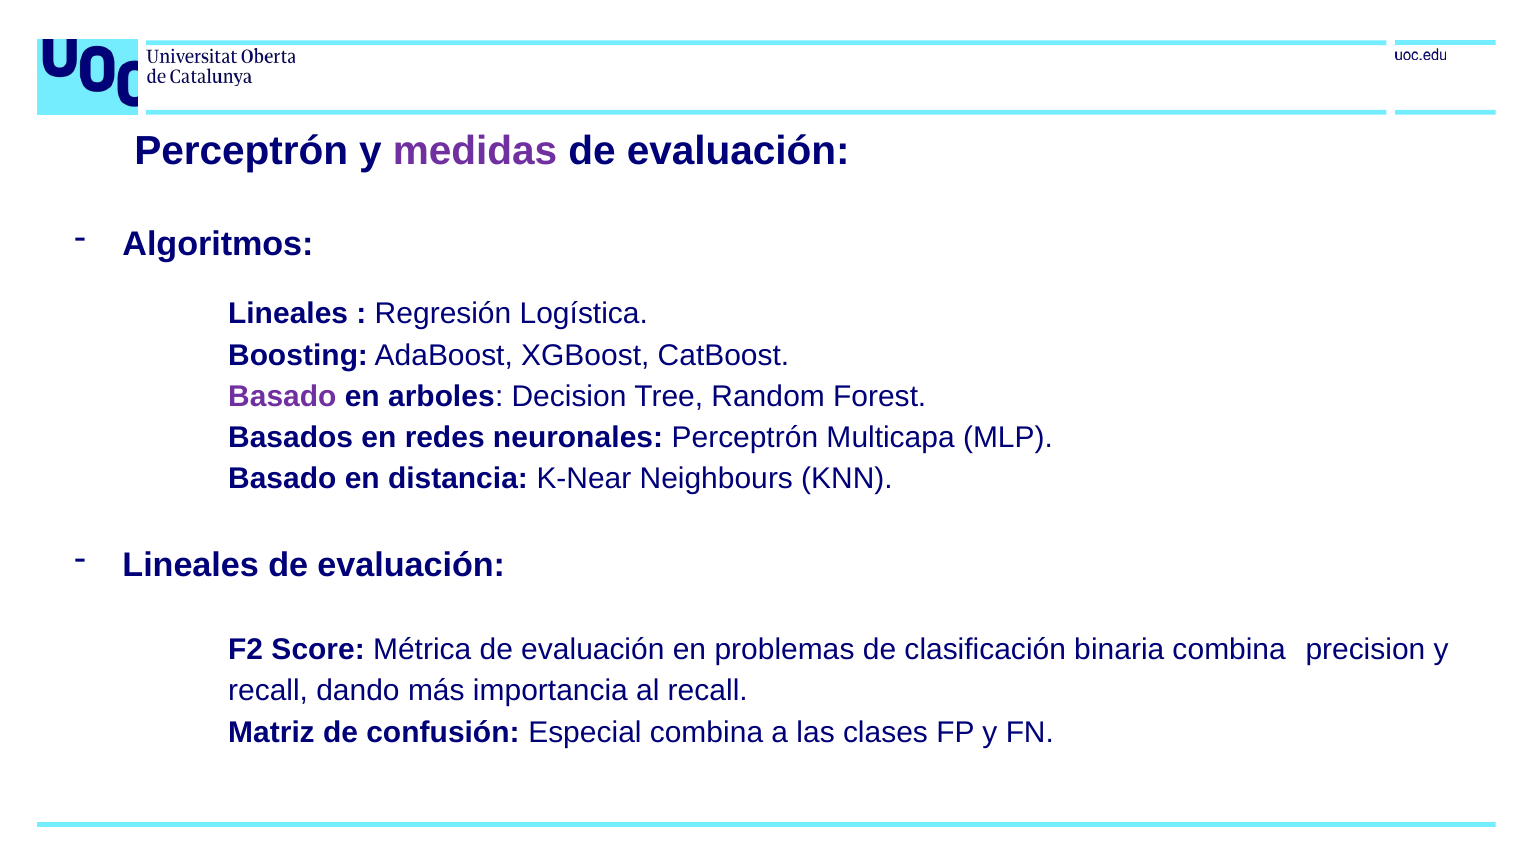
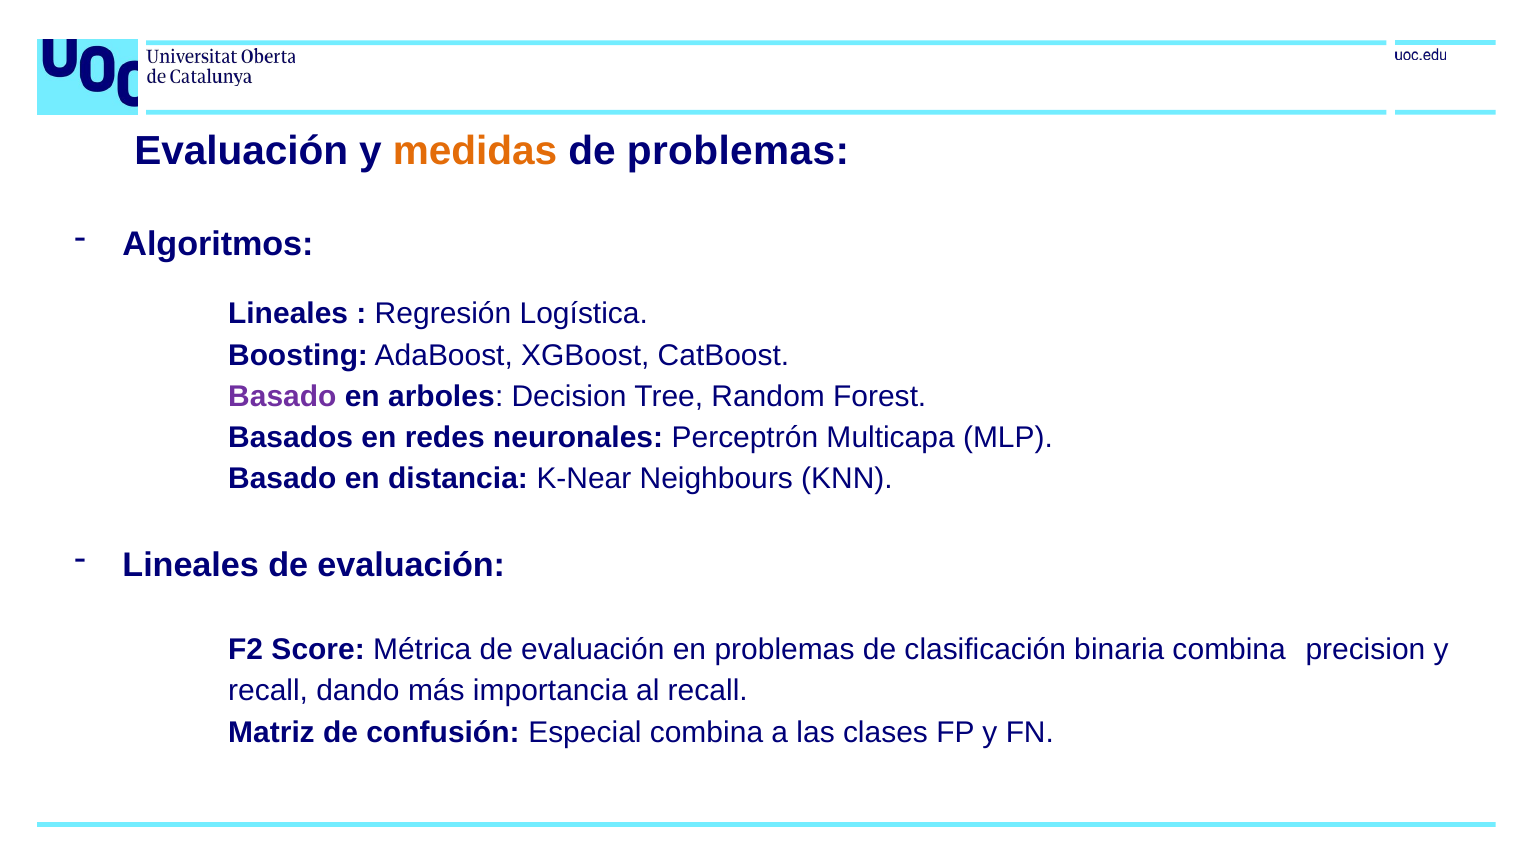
Perceptrón at (241, 152): Perceptrón -> Evaluación
medidas colour: purple -> orange
evaluación at (738, 152): evaluación -> problemas
